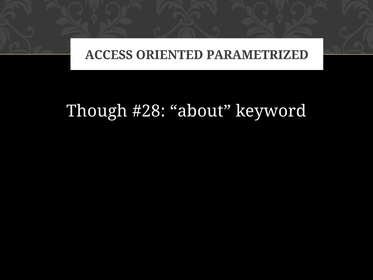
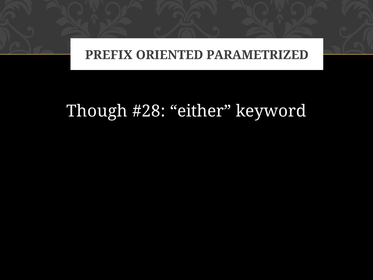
ACCESS: ACCESS -> PREFIX
about: about -> either
